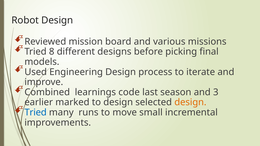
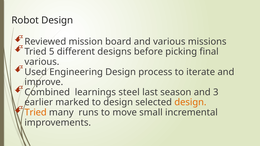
8: 8 -> 5
models at (42, 62): models -> various
code: code -> steel
Tried at (36, 113) colour: blue -> orange
